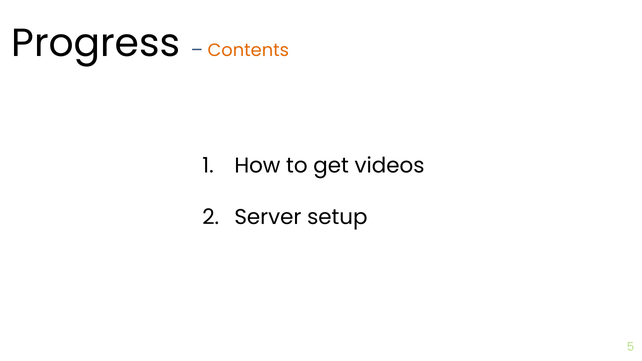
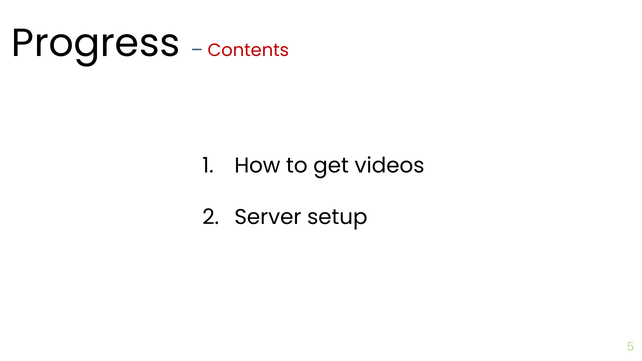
Contents colour: orange -> red
